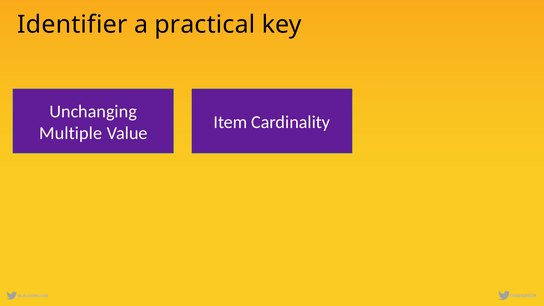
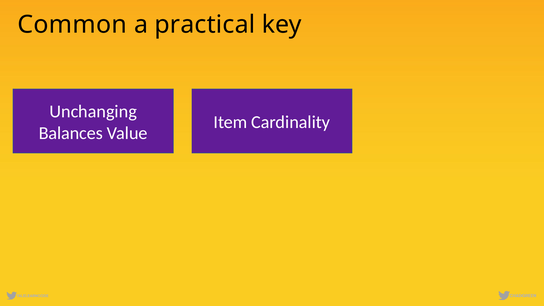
Identifier: Identifier -> Common
Multiple: Multiple -> Balances
